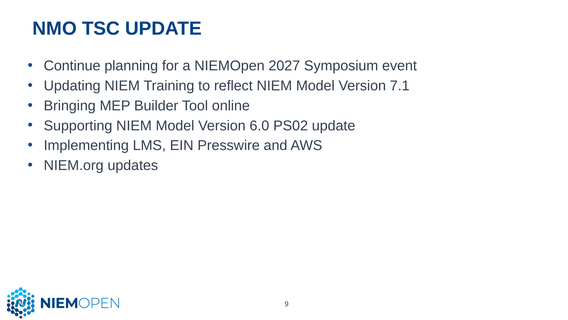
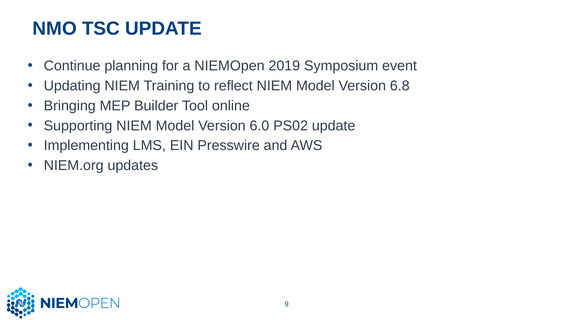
2027: 2027 -> 2019
7.1: 7.1 -> 6.8
